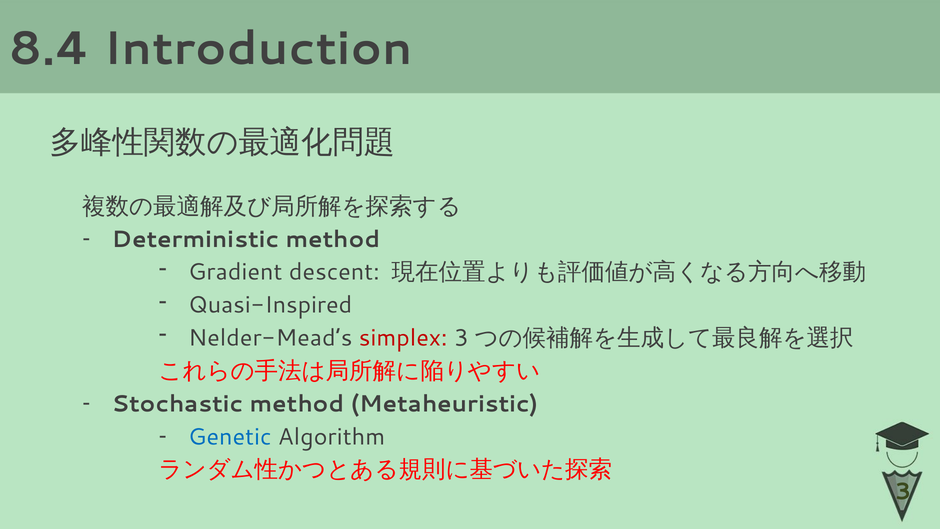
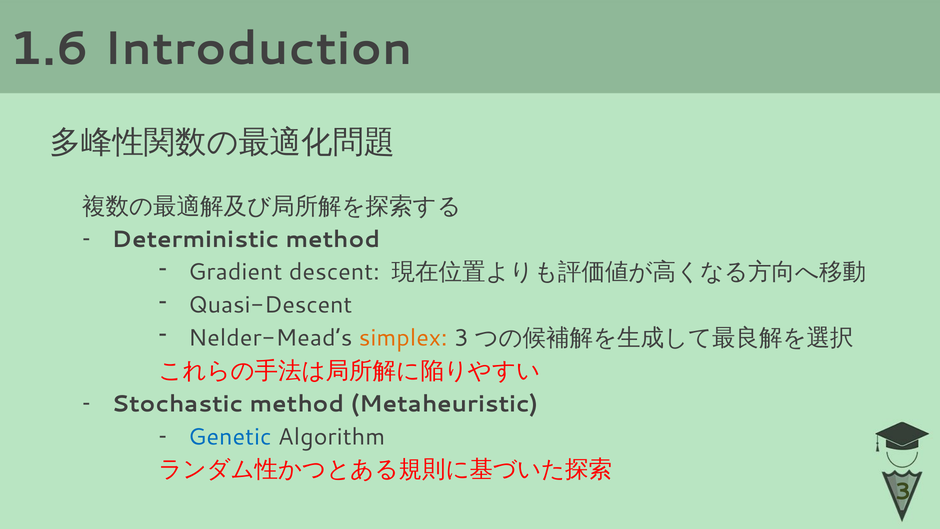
8.4: 8.4 -> 1.6
Quasi-Inspired: Quasi-Inspired -> Quasi-Descent
simplex colour: red -> orange
